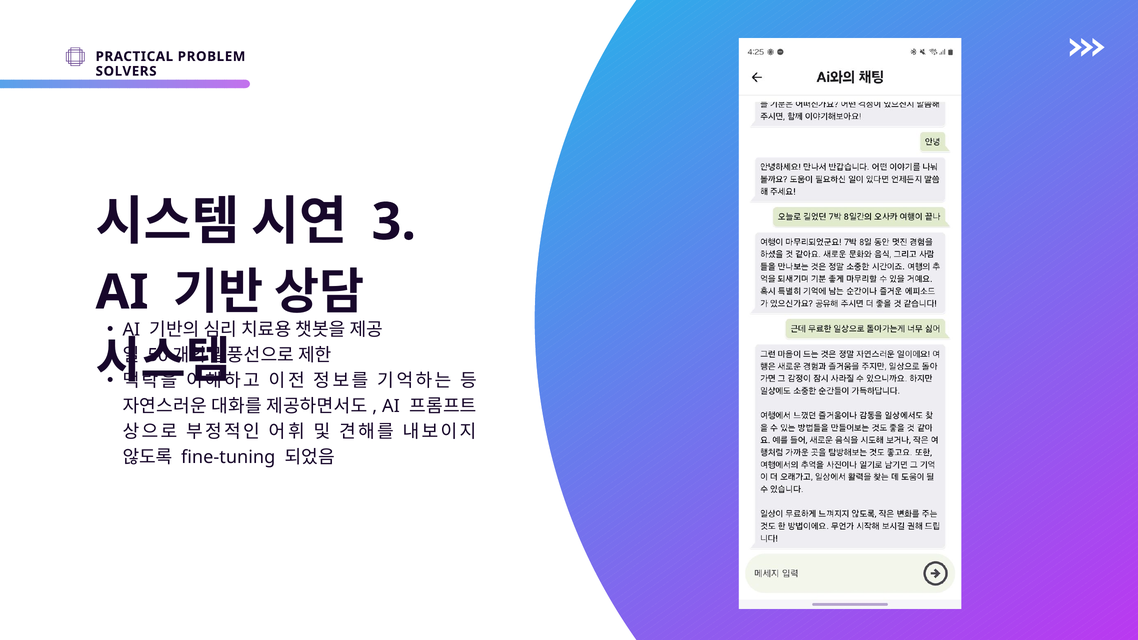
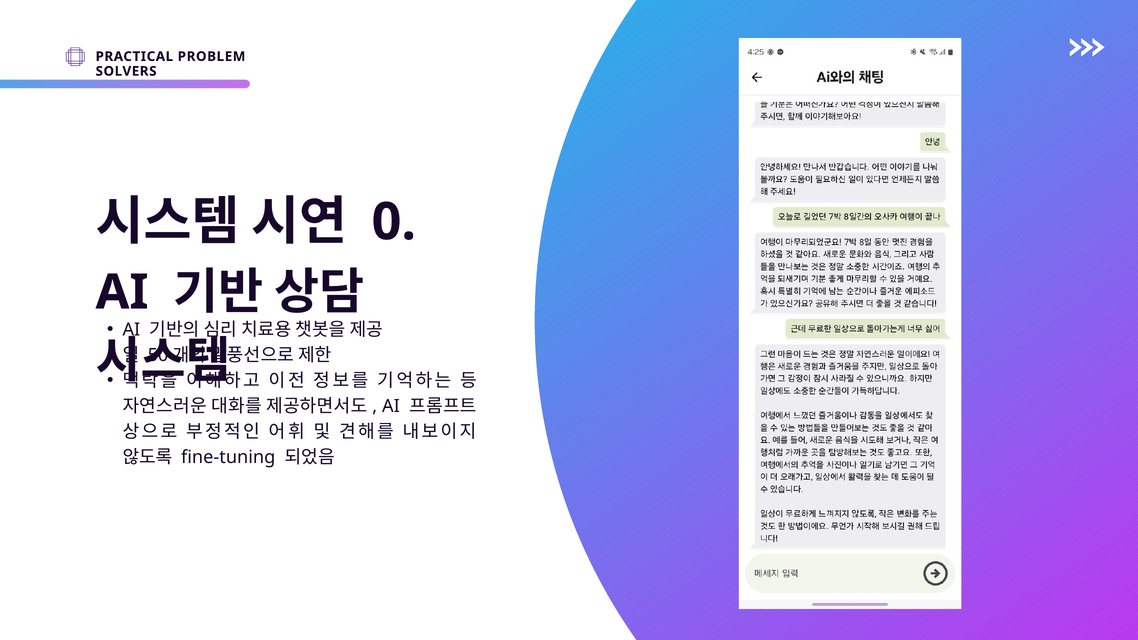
3: 3 -> 0
